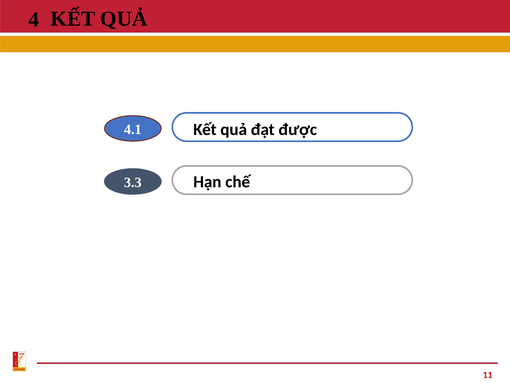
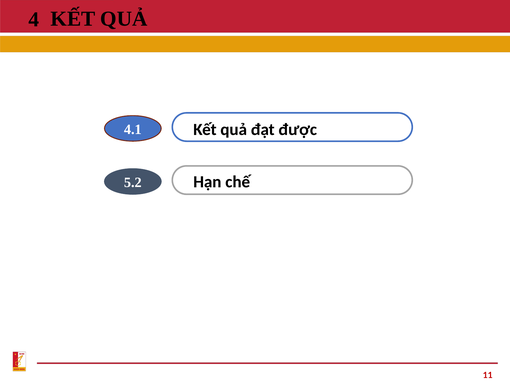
3.3: 3.3 -> 5.2
